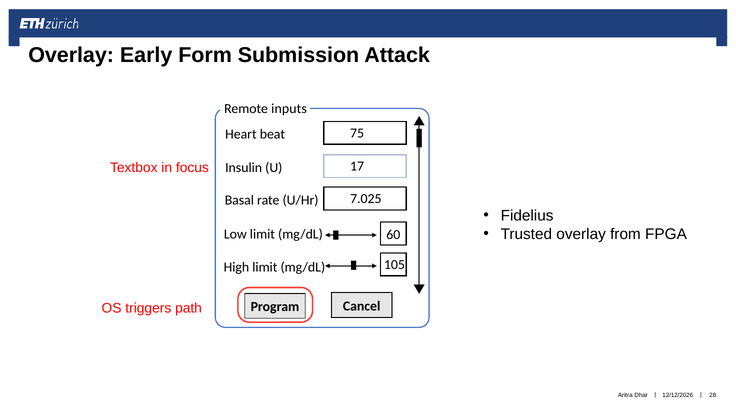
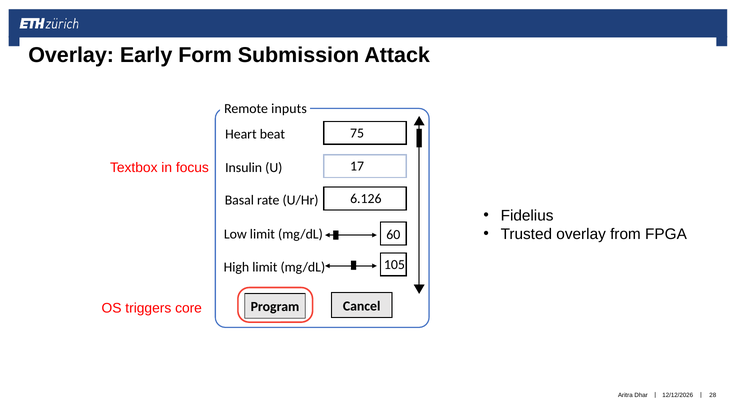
7.025: 7.025 -> 6.126
path: path -> core
